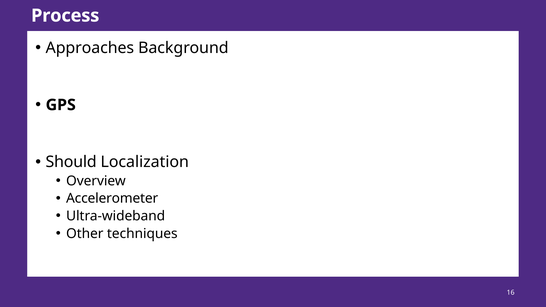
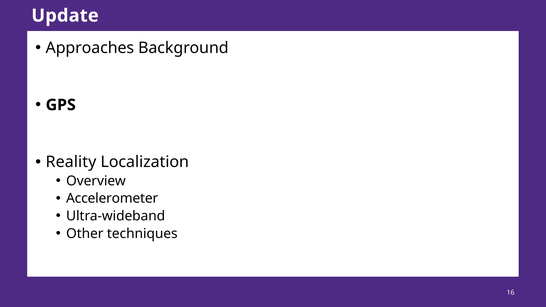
Process: Process -> Update
Should: Should -> Reality
